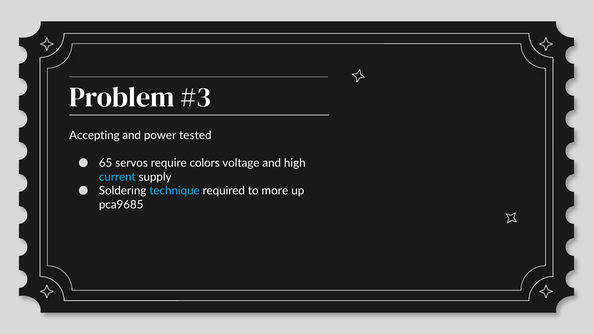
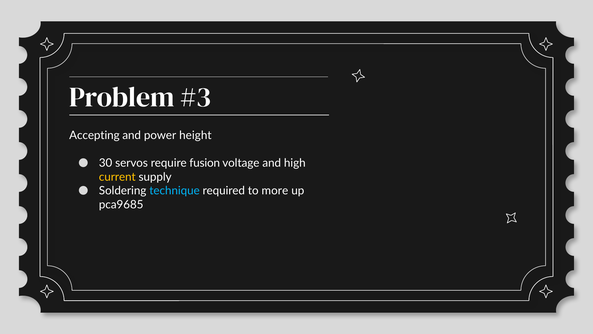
tested: tested -> height
65: 65 -> 30
colors: colors -> fusion
current colour: light blue -> yellow
